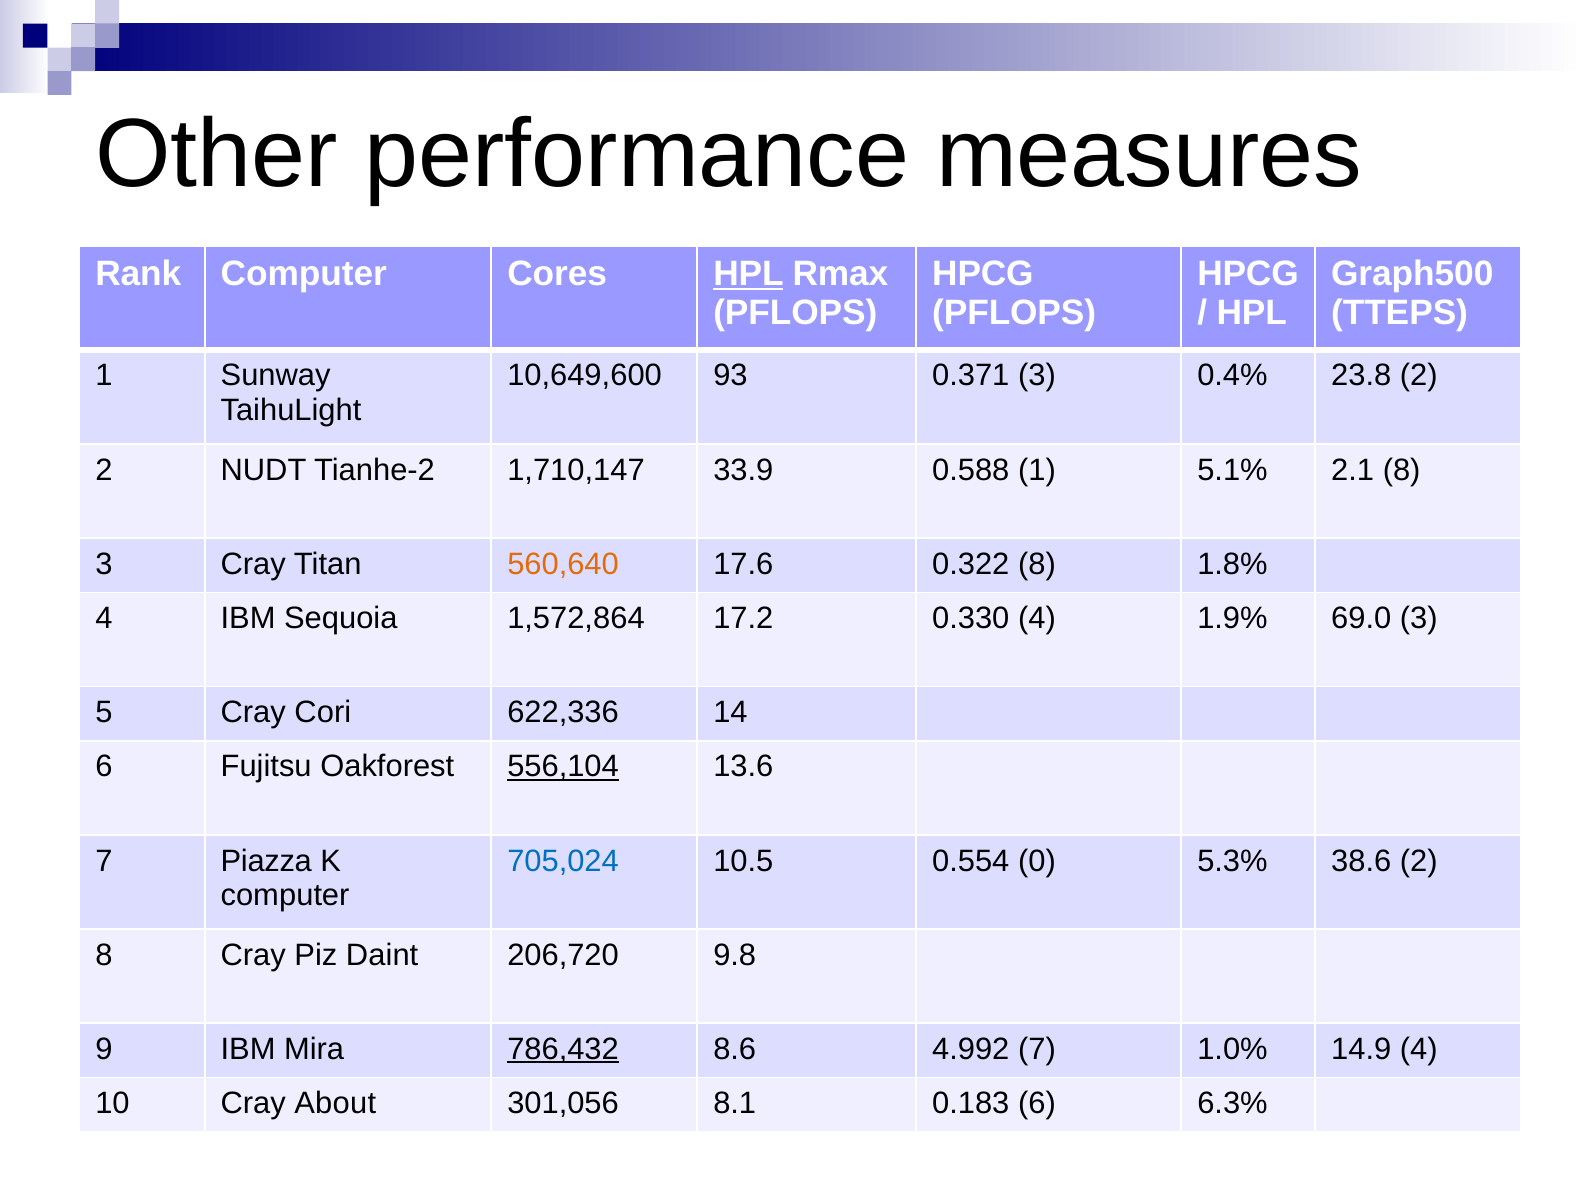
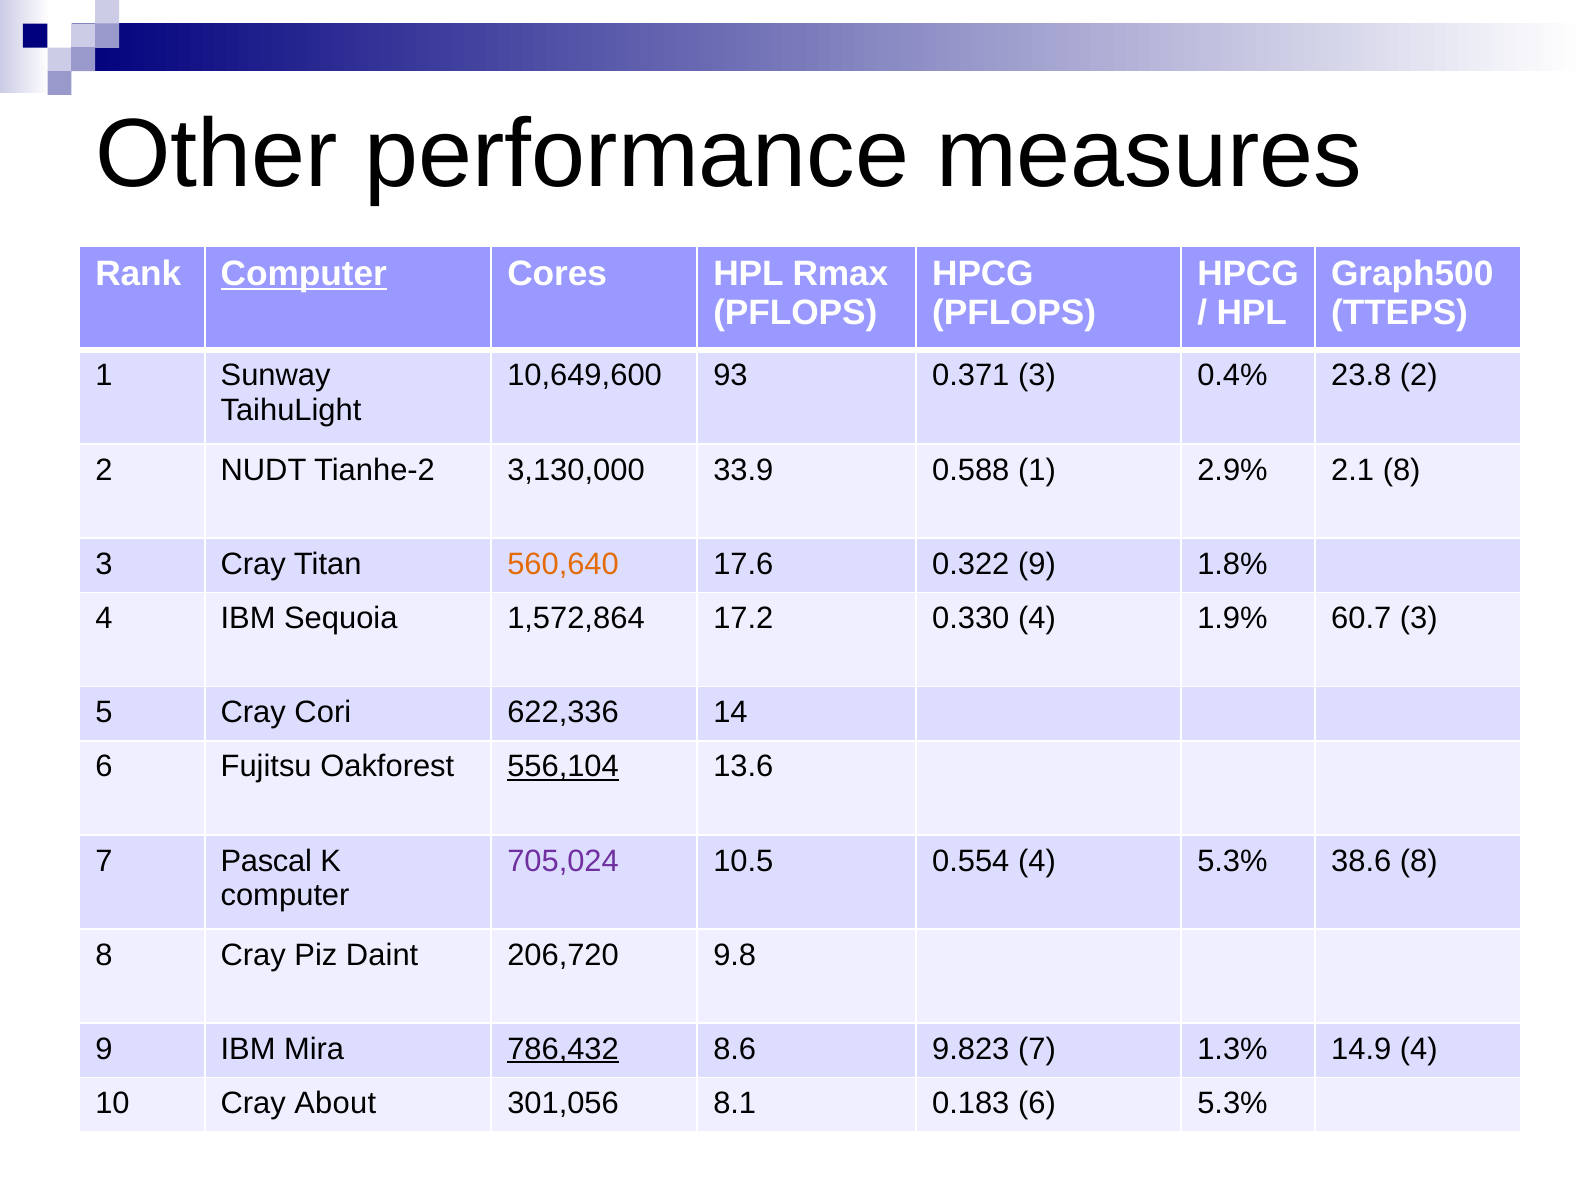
Computer at (304, 274) underline: none -> present
HPL at (748, 274) underline: present -> none
1,710,147: 1,710,147 -> 3,130,000
5.1%: 5.1% -> 2.9%
0.322 8: 8 -> 9
69.0: 69.0 -> 60.7
Piazza: Piazza -> Pascal
705,024 colour: blue -> purple
0.554 0: 0 -> 4
38.6 2: 2 -> 8
4.992: 4.992 -> 9.823
1.0%: 1.0% -> 1.3%
6 6.3%: 6.3% -> 5.3%
